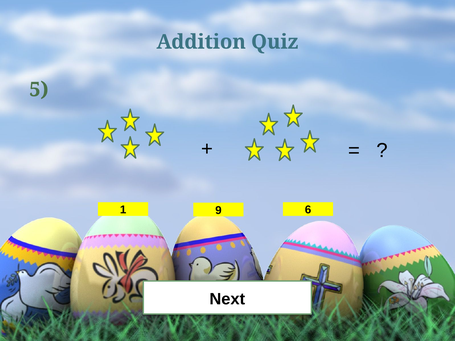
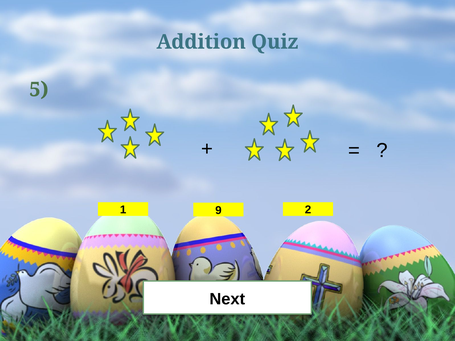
6: 6 -> 2
